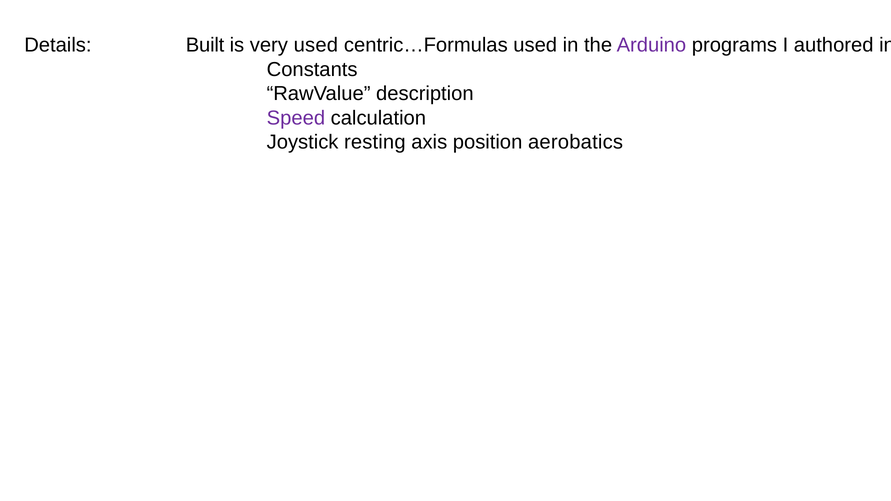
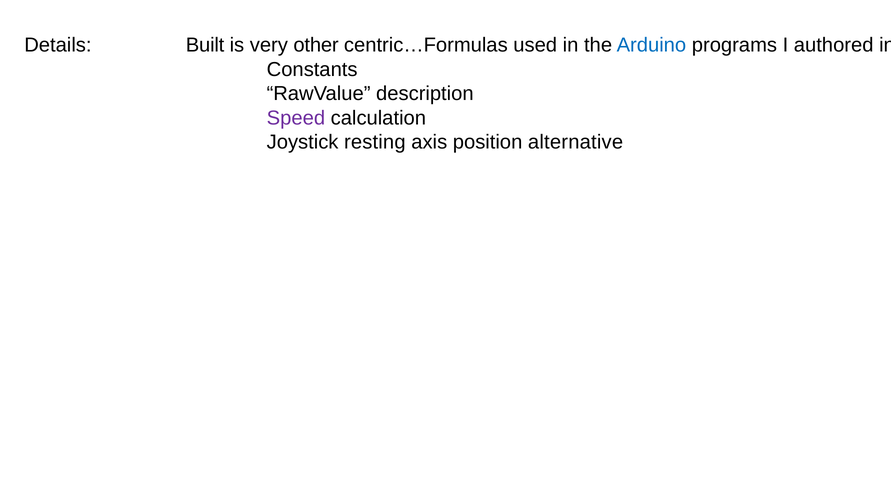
very used: used -> other
Arduino colour: purple -> blue
aerobatics: aerobatics -> alternative
